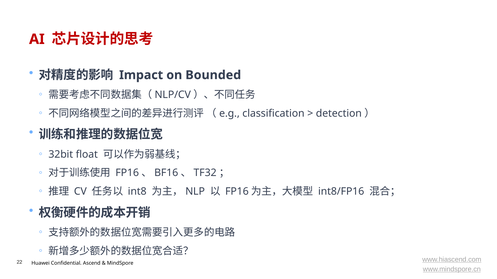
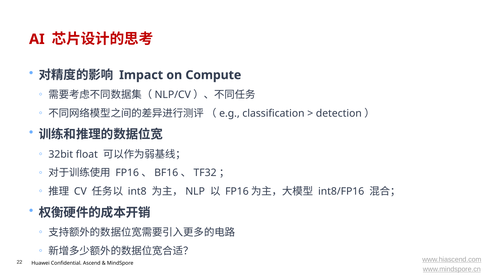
Bounded: Bounded -> Compute
